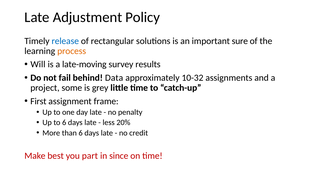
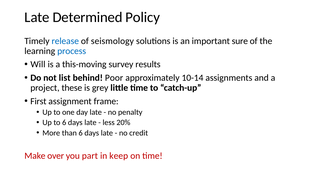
Adjustment: Adjustment -> Determined
rectangular: rectangular -> seismology
process colour: orange -> blue
late-moving: late-moving -> this-moving
fail: fail -> list
Data: Data -> Poor
10-32: 10-32 -> 10-14
some: some -> these
best: best -> over
since: since -> keep
